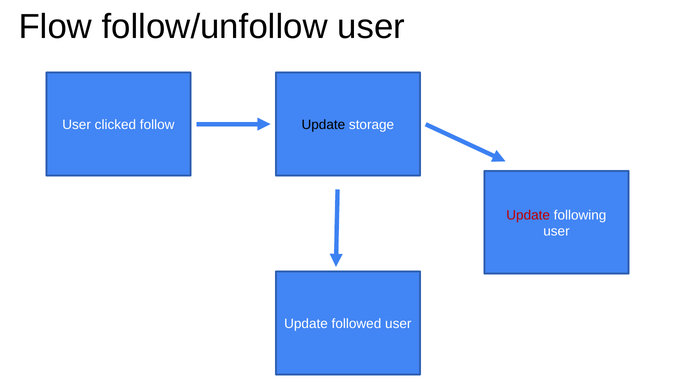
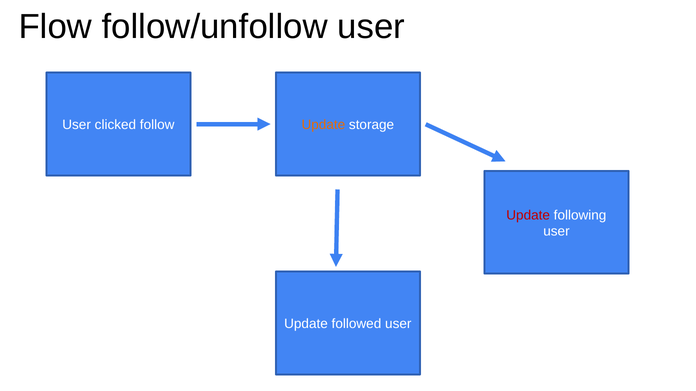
Update at (323, 125) colour: black -> orange
